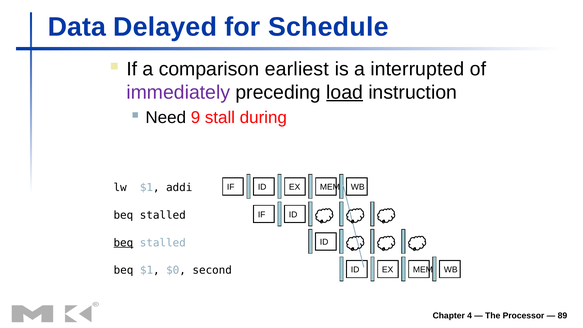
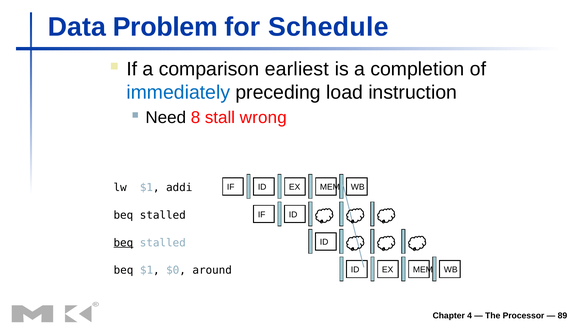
Delayed: Delayed -> Problem
interrupted: interrupted -> completion
immediately colour: purple -> blue
load underline: present -> none
9: 9 -> 8
during: during -> wrong
second: second -> around
